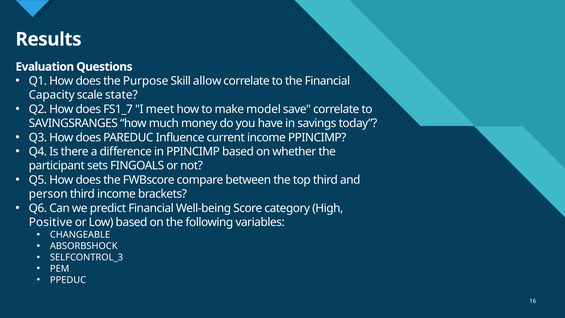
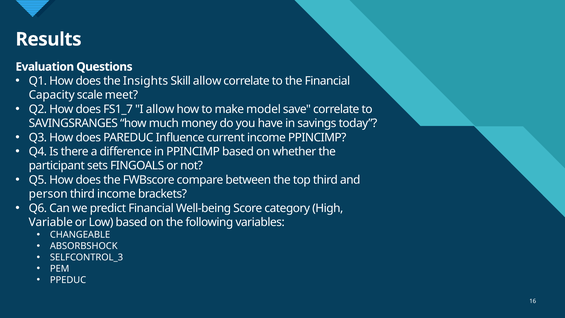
Purpose: Purpose -> Insights
state: state -> meet
I meet: meet -> allow
Positive: Positive -> Variable
